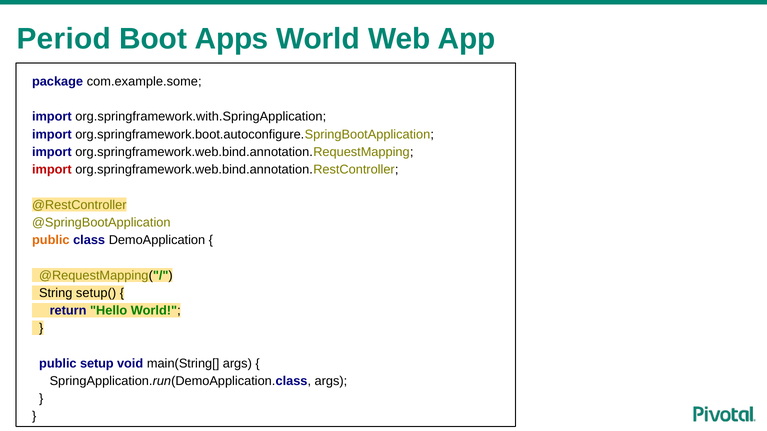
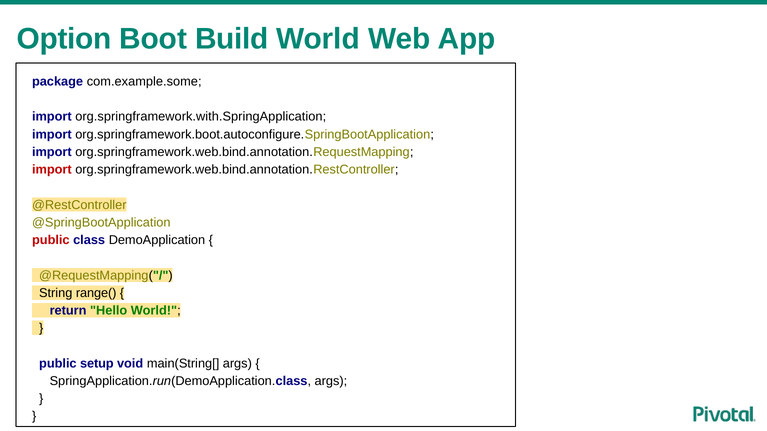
Period: Period -> Option
Apps: Apps -> Build
public at (51, 240) colour: orange -> red
setup(: setup( -> range(
